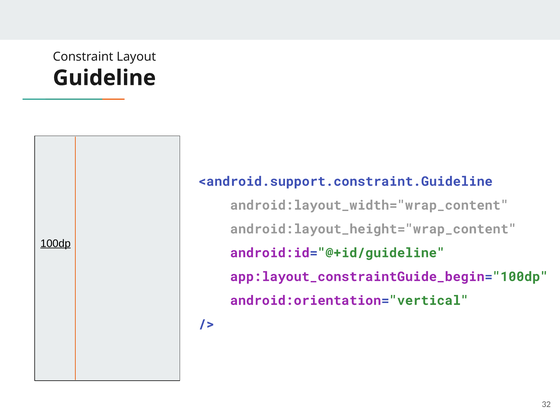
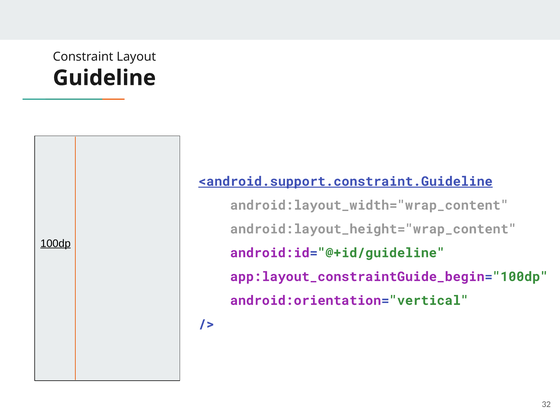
<android.support.constraint.Guideline underline: none -> present
